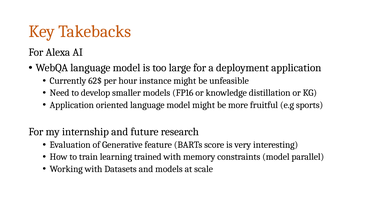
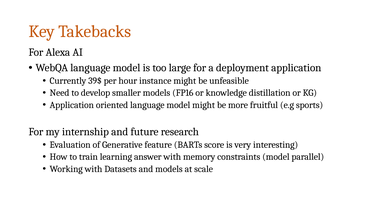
62$: 62$ -> 39$
trained: trained -> answer
